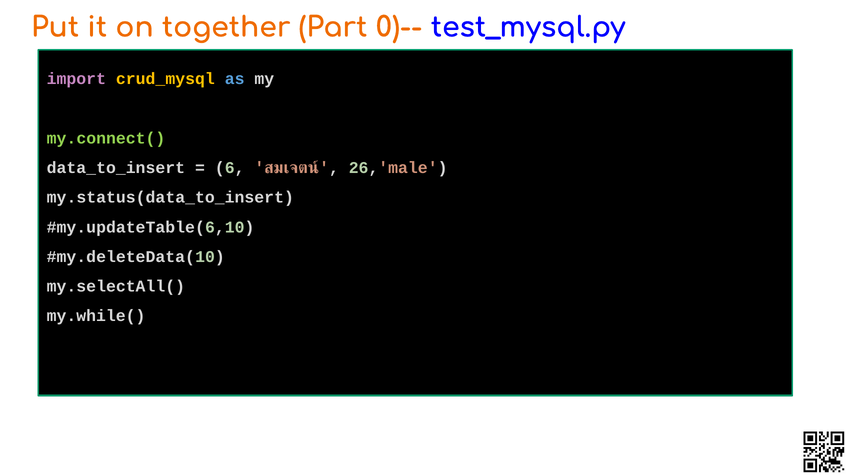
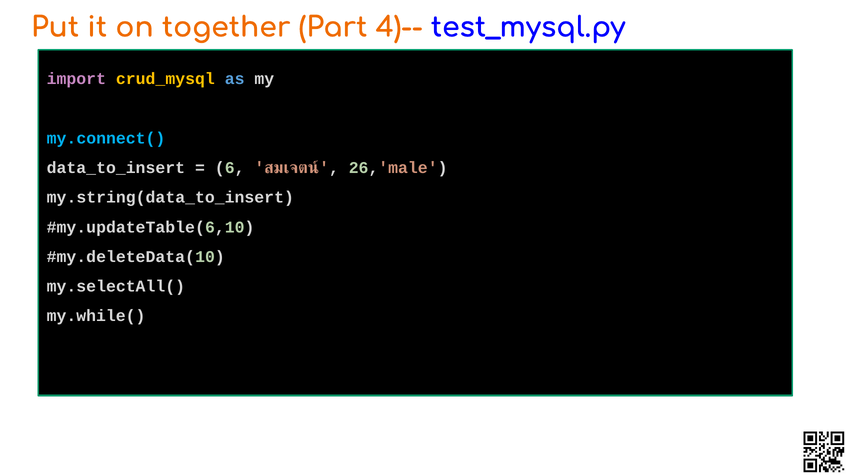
0)--: 0)-- -> 4)--
my.connect( colour: light green -> light blue
my.status(data_to_insert: my.status(data_to_insert -> my.string(data_to_insert
